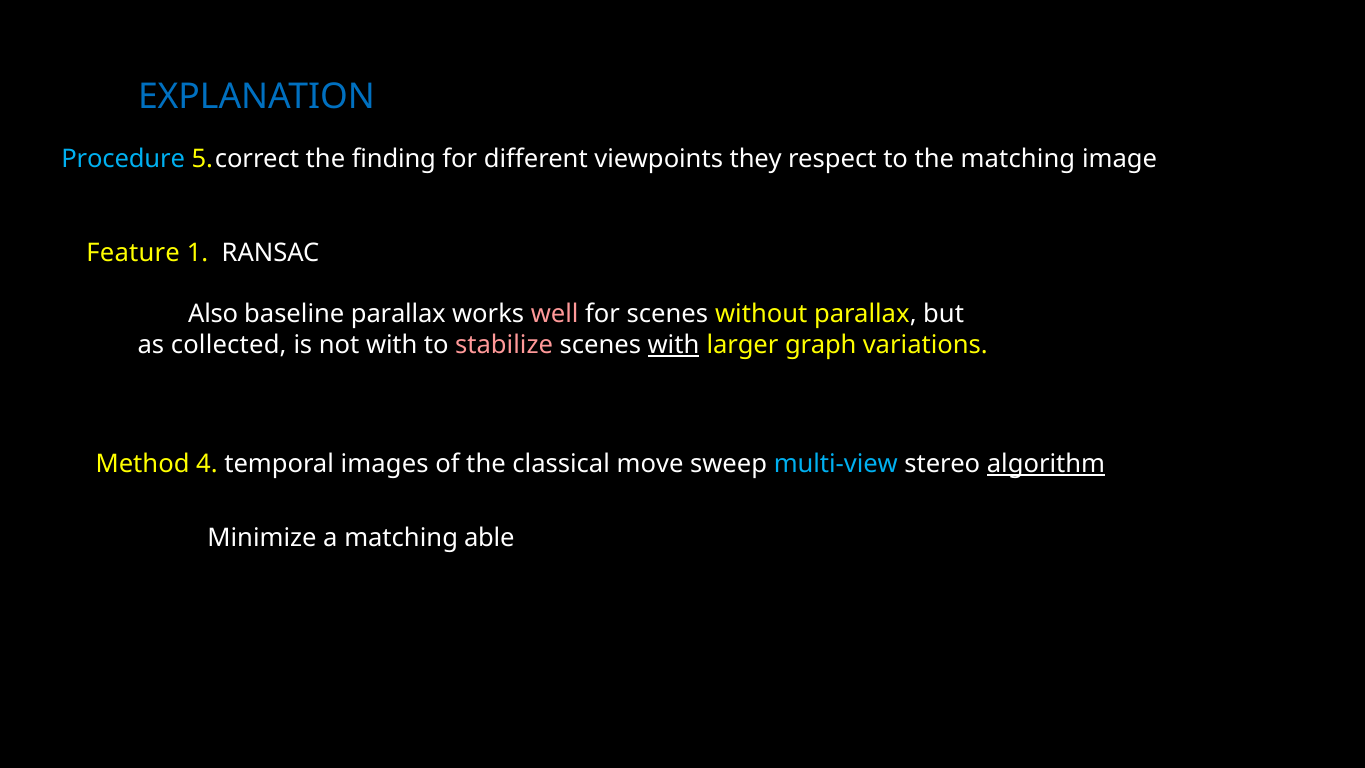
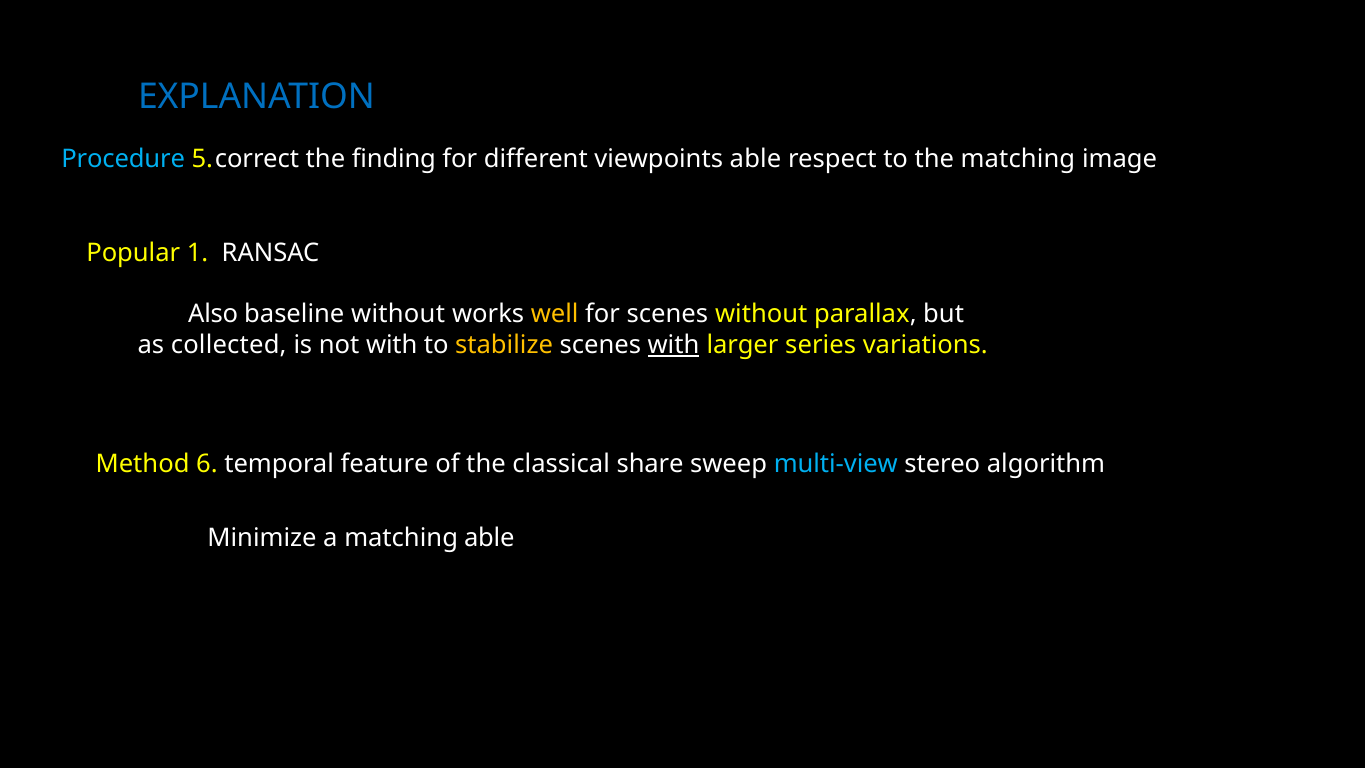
viewpoints they: they -> able
Feature: Feature -> Popular
baseline parallax: parallax -> without
well colour: pink -> yellow
stabilize colour: pink -> yellow
graph: graph -> series
4: 4 -> 6
images: images -> feature
move: move -> share
algorithm underline: present -> none
